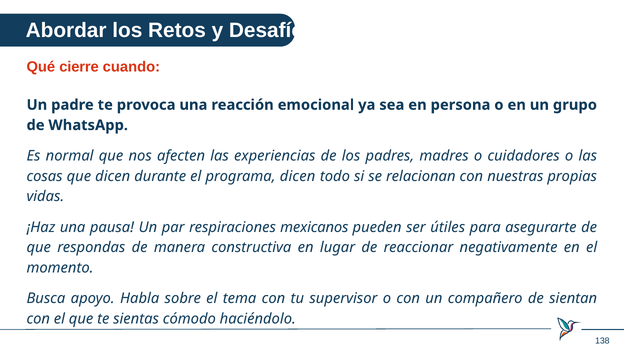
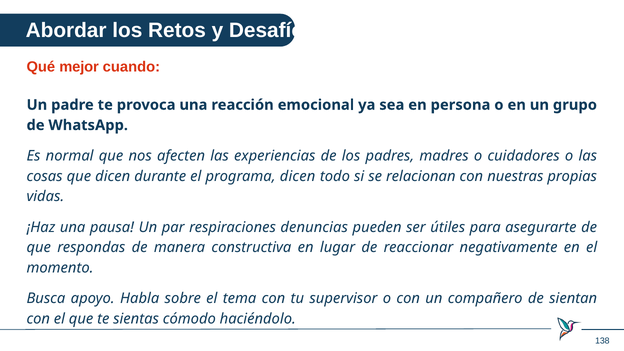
cierre: cierre -> mejor
mexicanos: mexicanos -> denuncias
